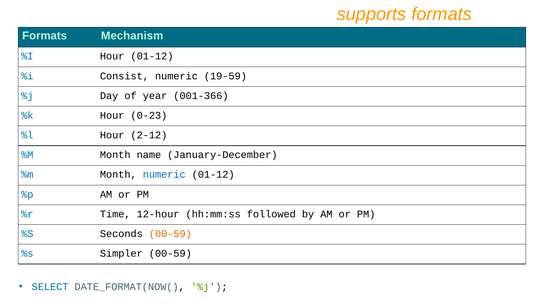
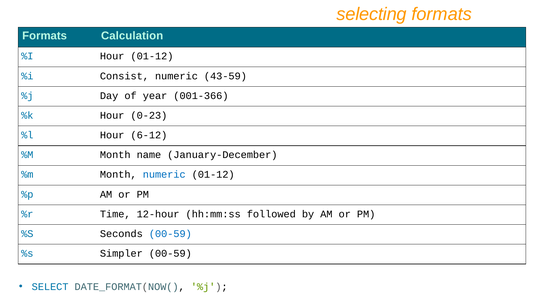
supports: supports -> selecting
Mechanism: Mechanism -> Calculation
19-59: 19-59 -> 43-59
2-12: 2-12 -> 6-12
00-59 at (170, 234) colour: orange -> blue
